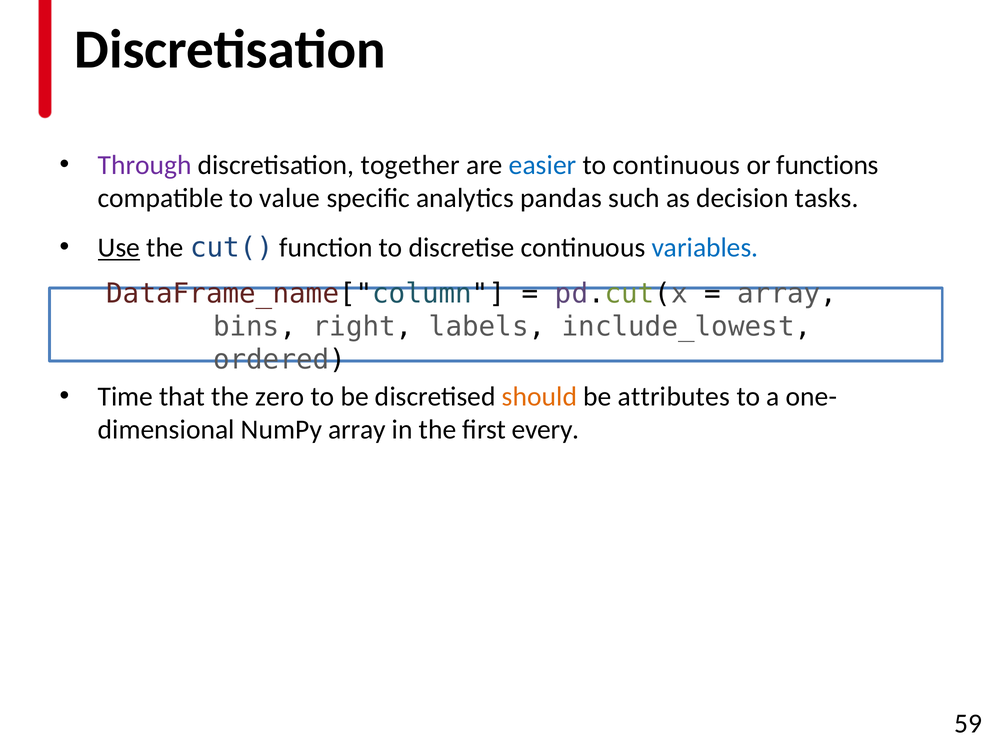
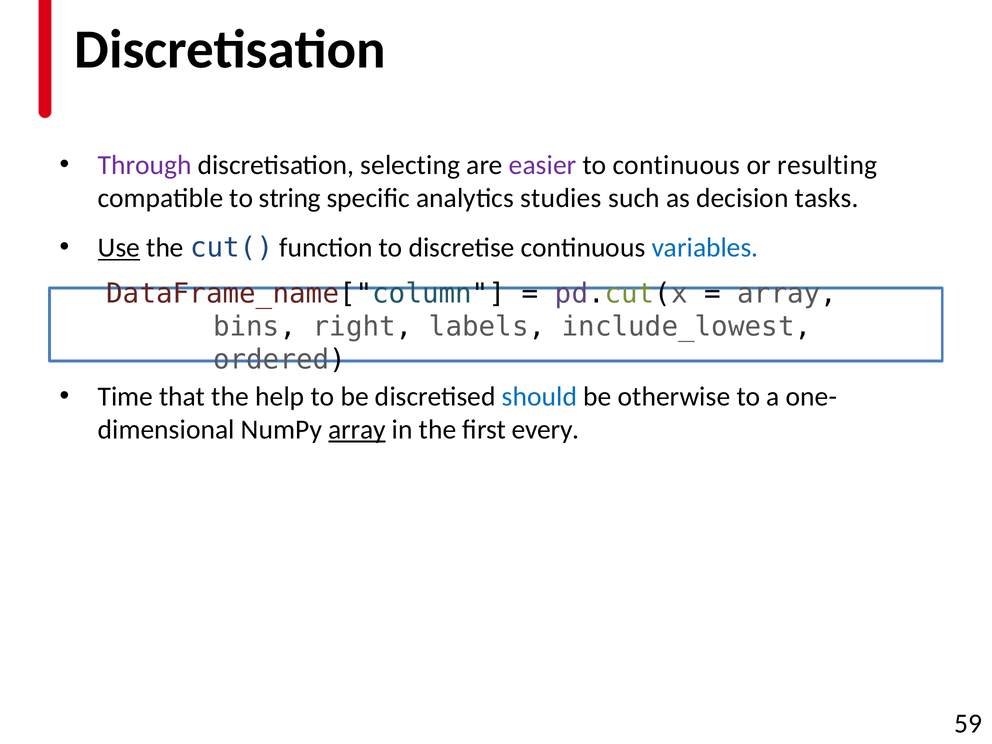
together: together -> selecting
easier colour: blue -> purple
functions: functions -> resulting
value: value -> string
pandas: pandas -> studies
zero: zero -> help
should colour: orange -> blue
attributes: attributes -> otherwise
array at (357, 430) underline: none -> present
